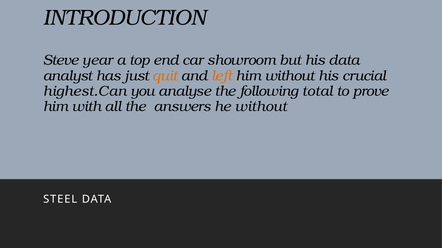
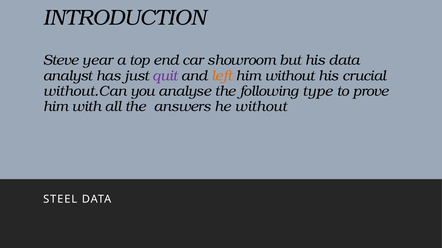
quit colour: orange -> purple
highest.Can: highest.Can -> without.Can
total: total -> type
